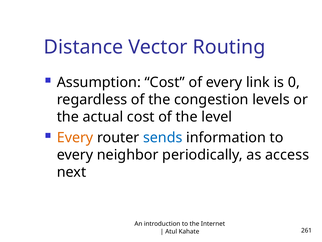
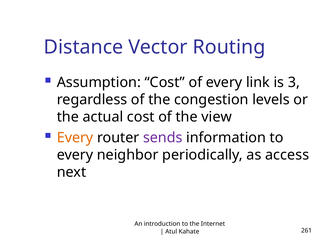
0: 0 -> 3
level: level -> view
sends colour: blue -> purple
